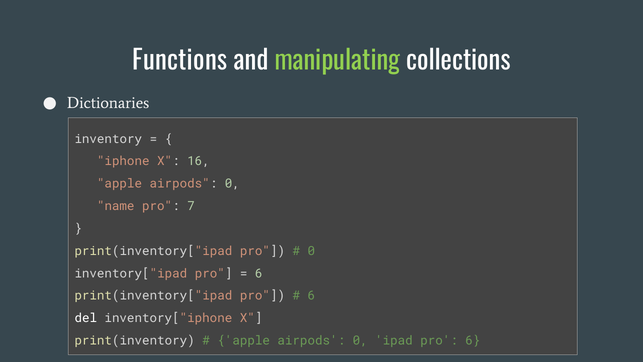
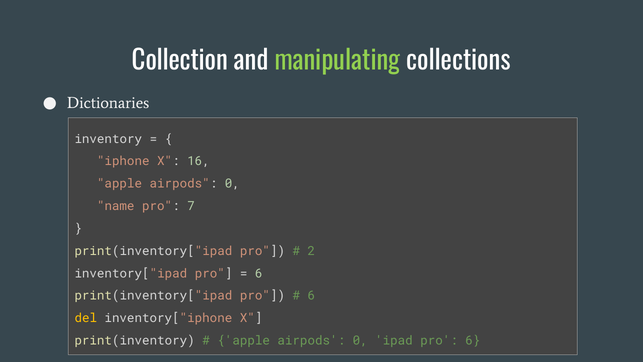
Functions: Functions -> Collection
0 at (311, 251): 0 -> 2
del colour: white -> yellow
